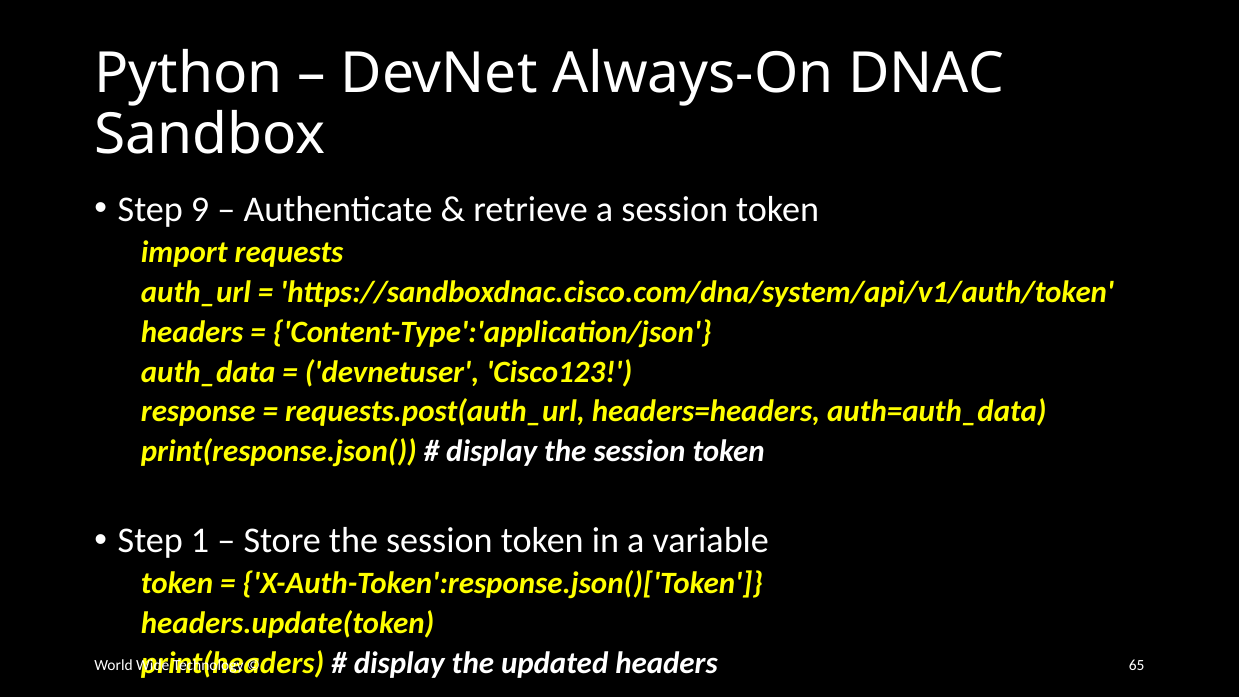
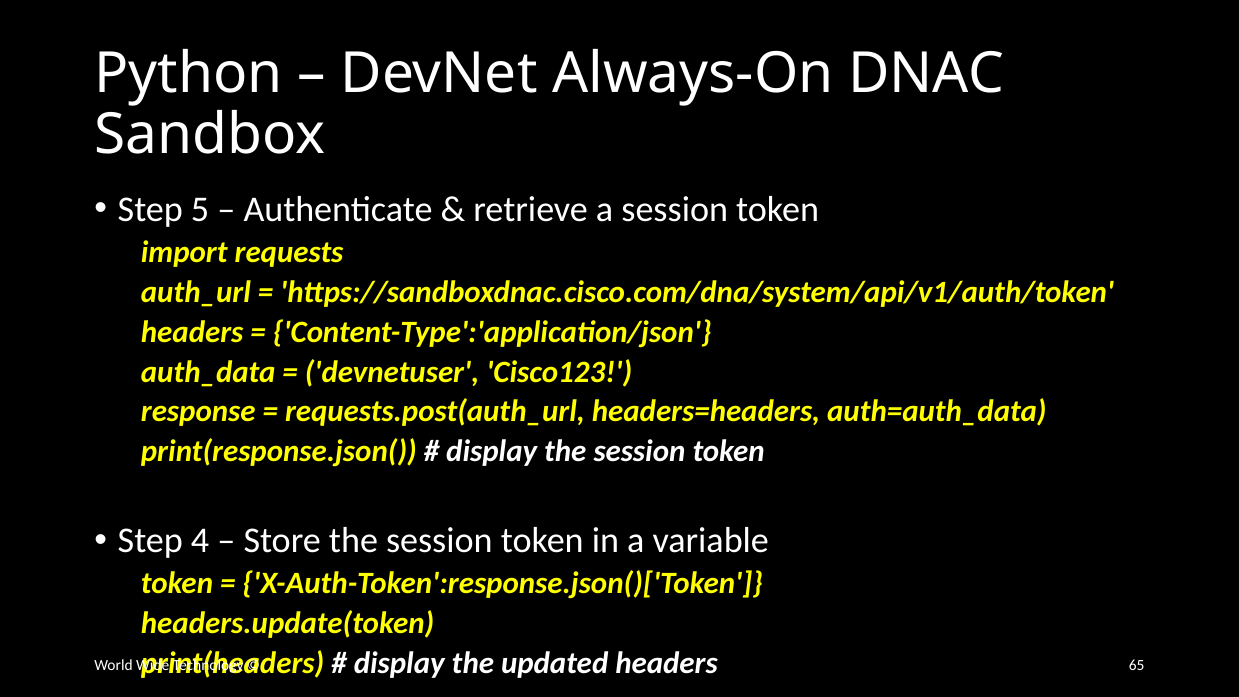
9: 9 -> 5
1: 1 -> 4
